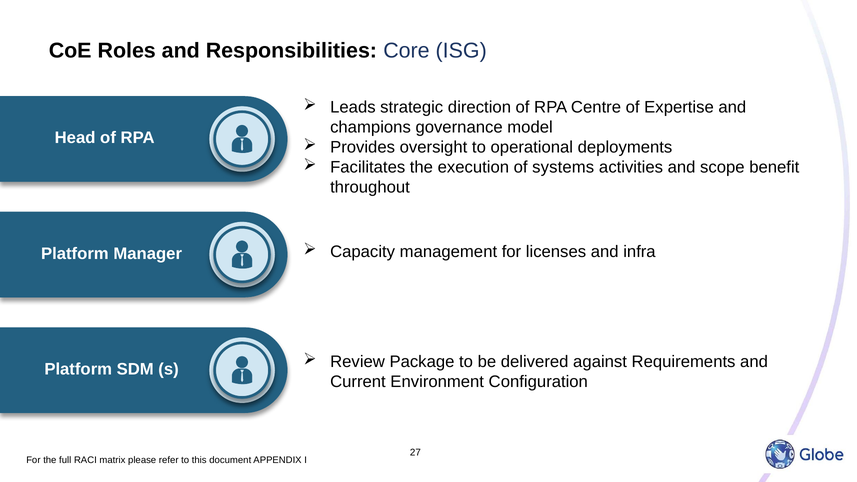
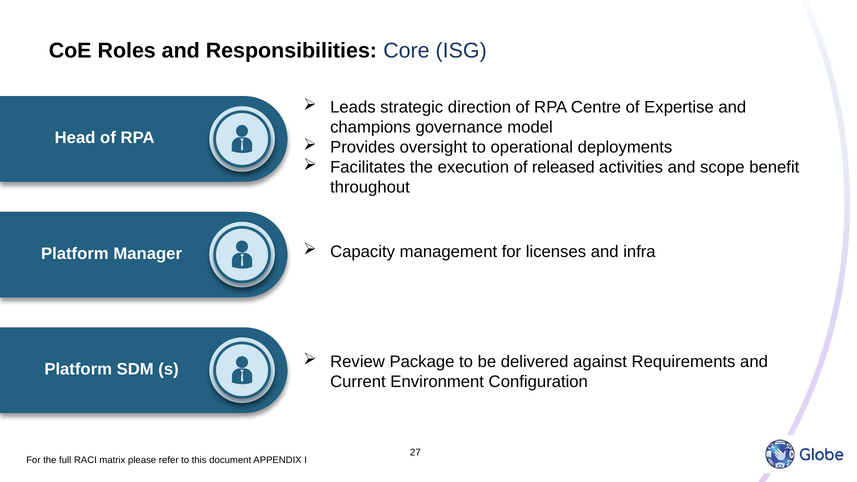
systems: systems -> released
